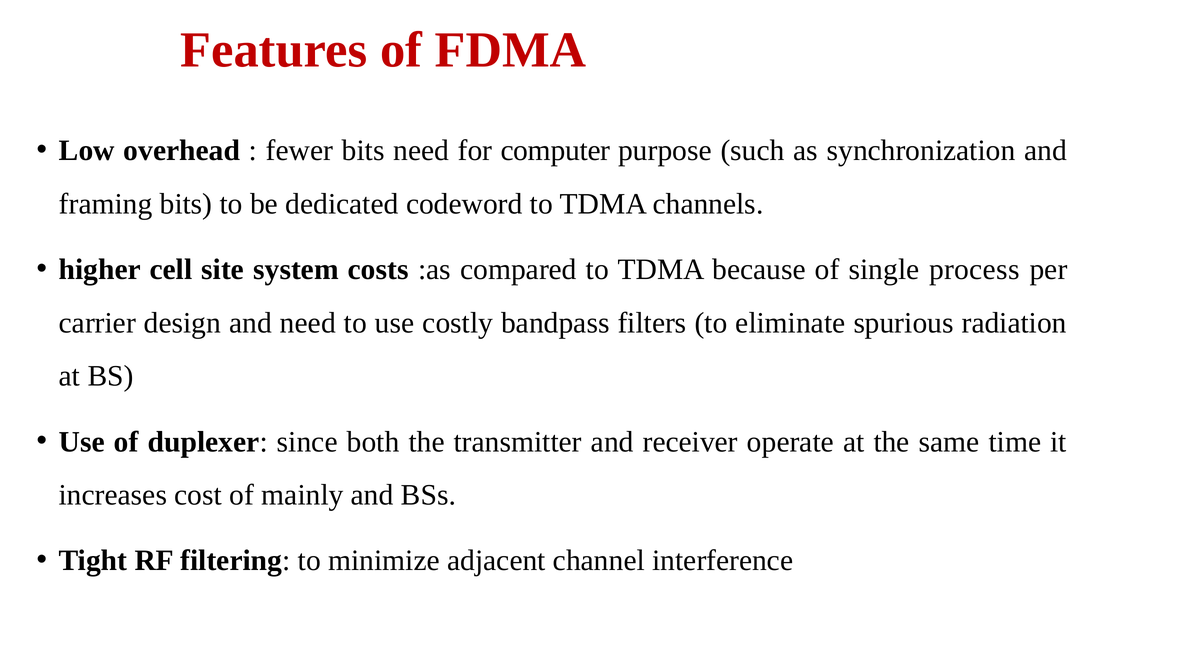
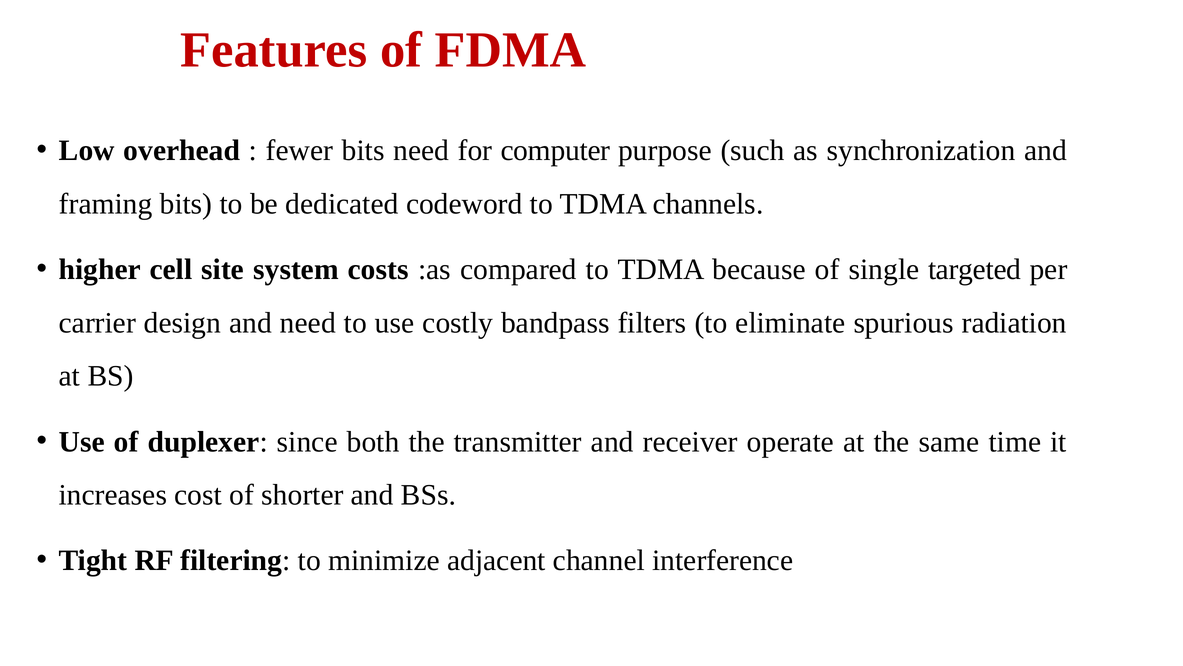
process: process -> targeted
mainly: mainly -> shorter
